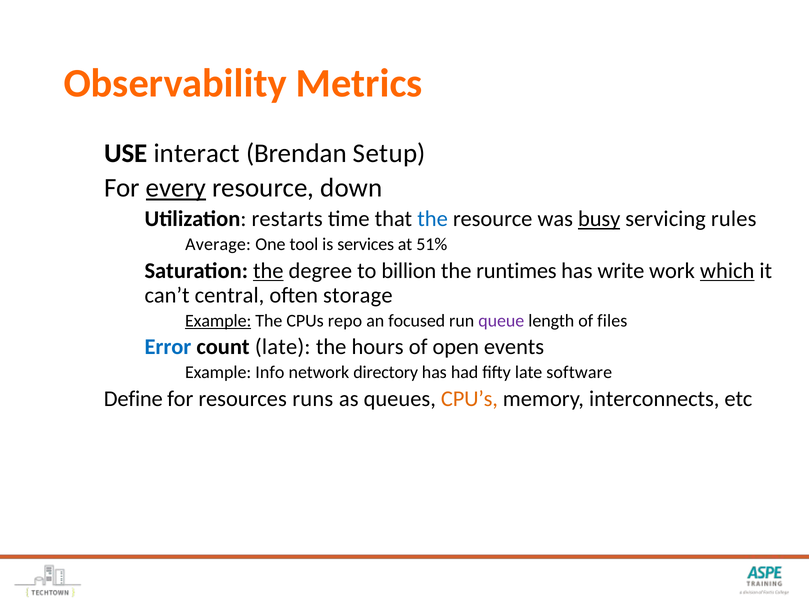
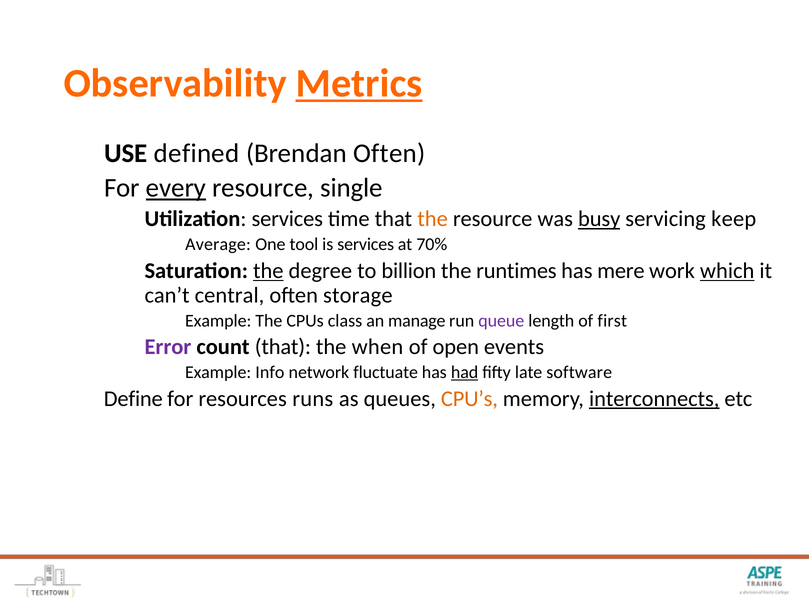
Metrics underline: none -> present
interact: interact -> defined
Brendan Setup: Setup -> Often
down: down -> single
Utilization restarts: restarts -> services
the at (433, 219) colour: blue -> orange
rules: rules -> keep
51%: 51% -> 70%
write: write -> mere
Example at (218, 320) underline: present -> none
repo: repo -> class
focused: focused -> manage
files: files -> first
Error colour: blue -> purple
count late: late -> that
hours: hours -> when
directory: directory -> fluctuate
had underline: none -> present
interconnects underline: none -> present
